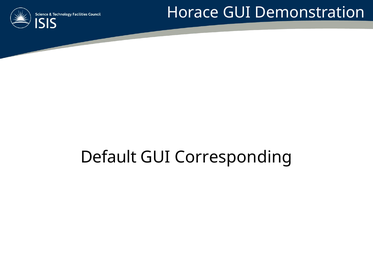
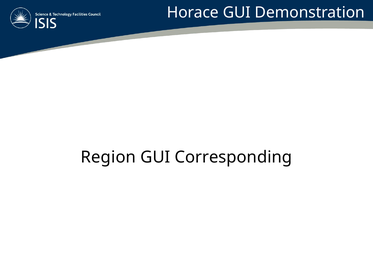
Default: Default -> Region
